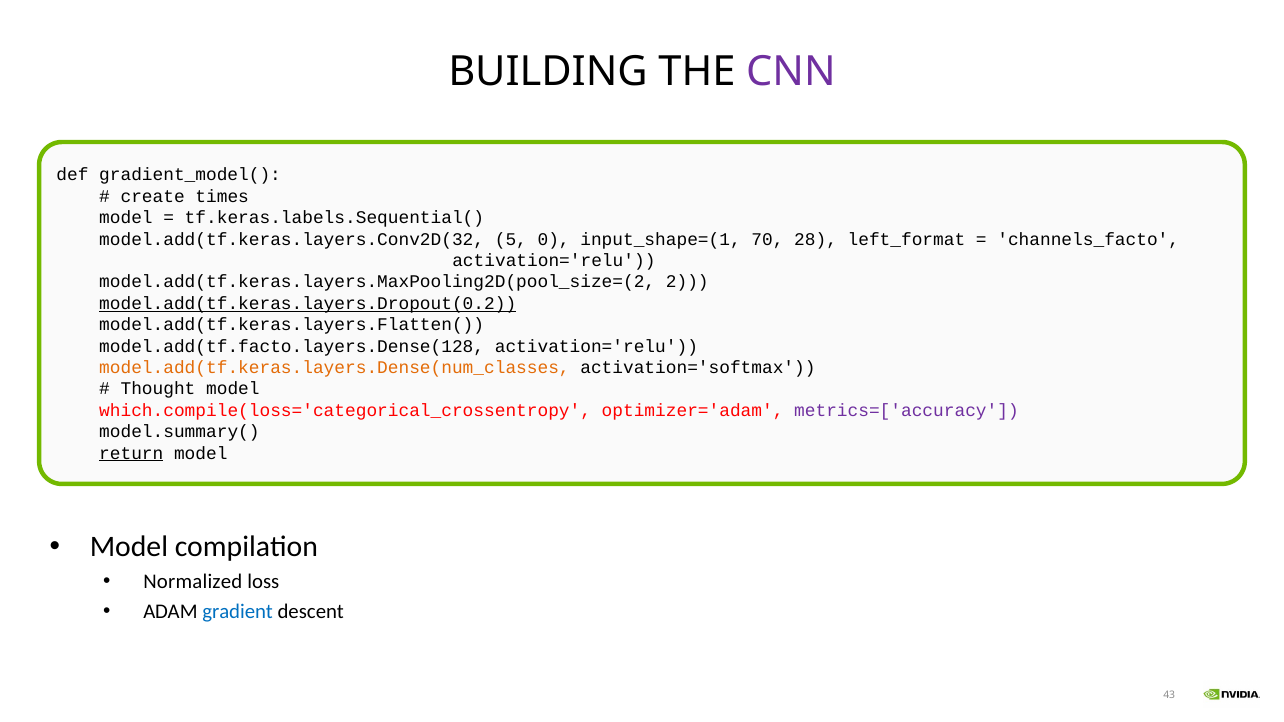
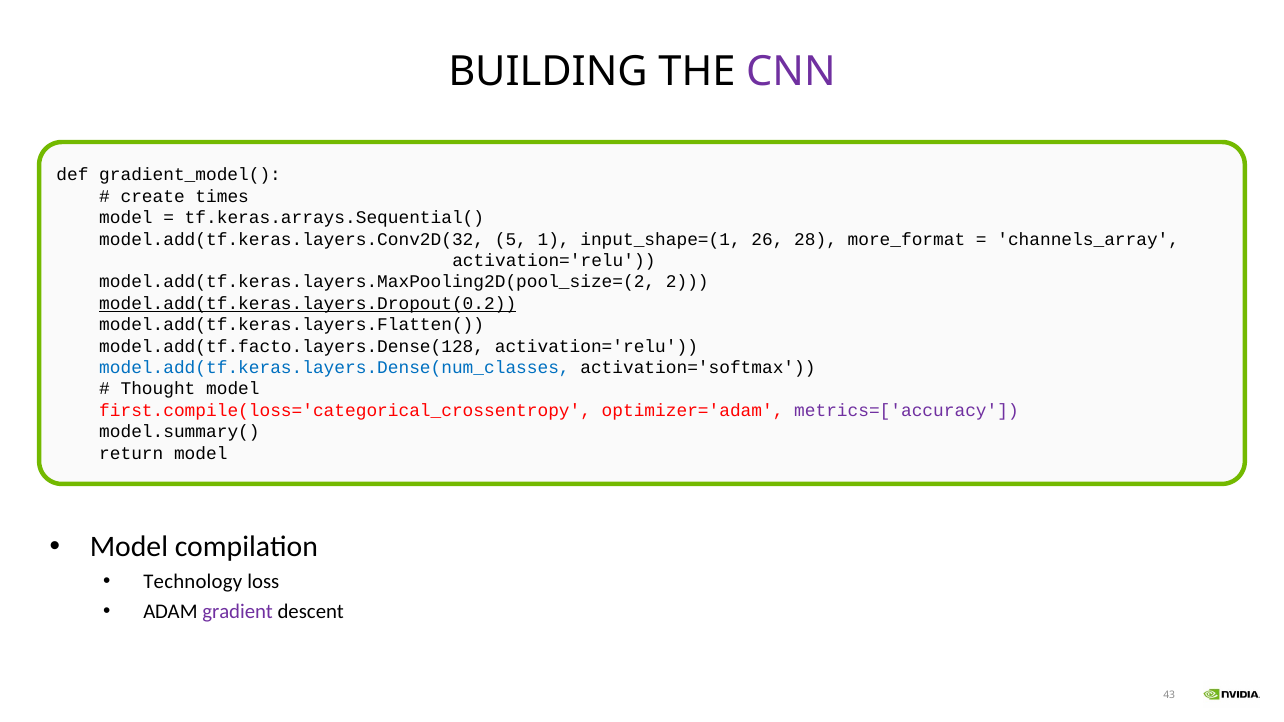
tf.keras.labels.Sequential(: tf.keras.labels.Sequential( -> tf.keras.arrays.Sequential(
0: 0 -> 1
70: 70 -> 26
left_format: left_format -> more_format
channels_facto: channels_facto -> channels_array
model.add(tf.keras.layers.Dense(num_classes colour: orange -> blue
which.compile(loss='categorical_crossentropy: which.compile(loss='categorical_crossentropy -> first.compile(loss='categorical_crossentropy
return underline: present -> none
Normalized: Normalized -> Technology
gradient colour: blue -> purple
